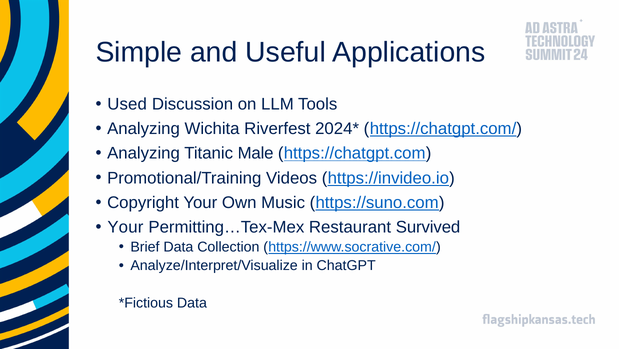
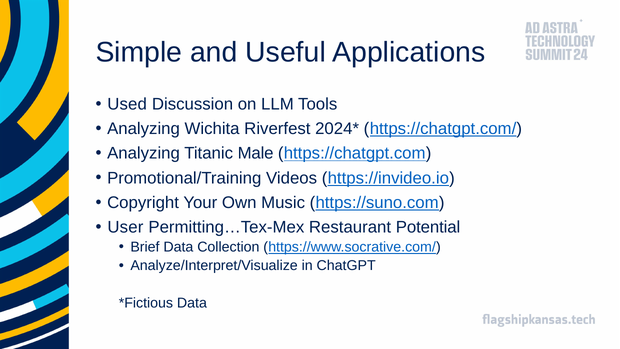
Your at (125, 227): Your -> User
Survived: Survived -> Potential
